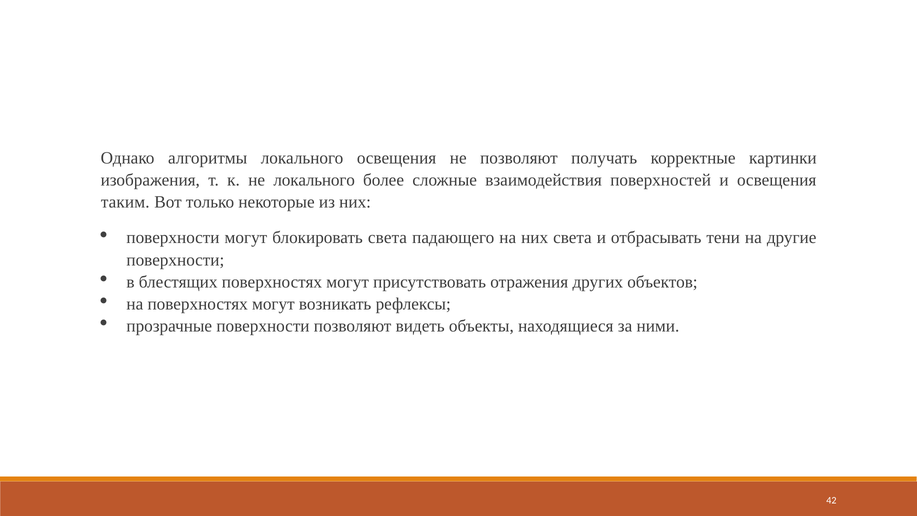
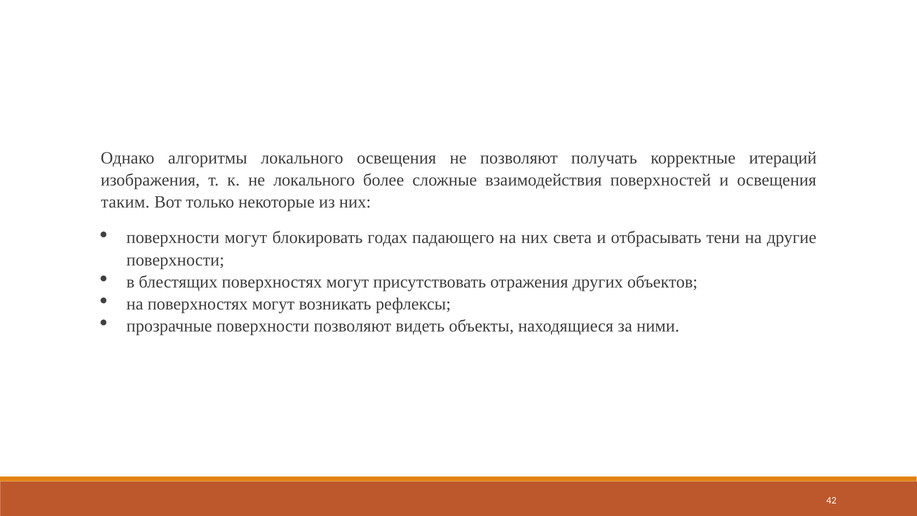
картинки: картинки -> итераций
блокировать света: света -> годах
